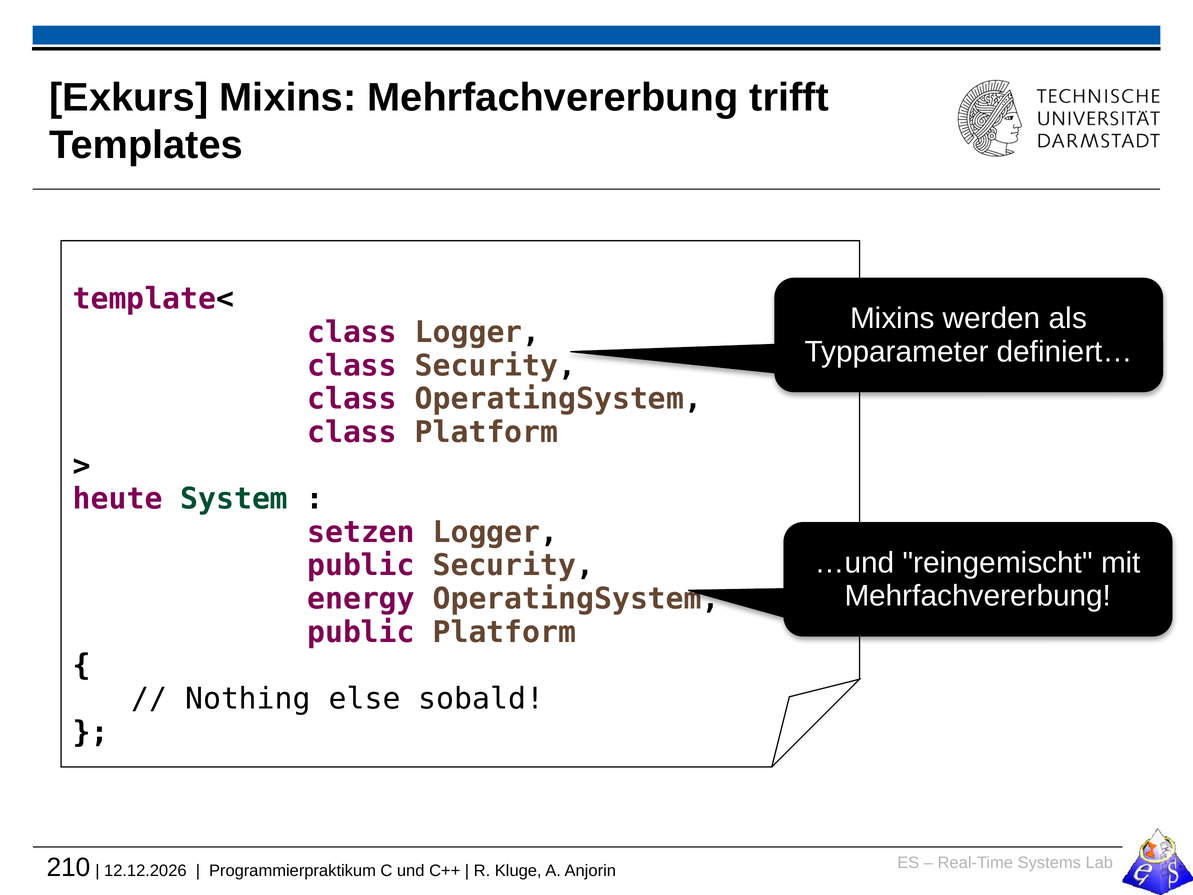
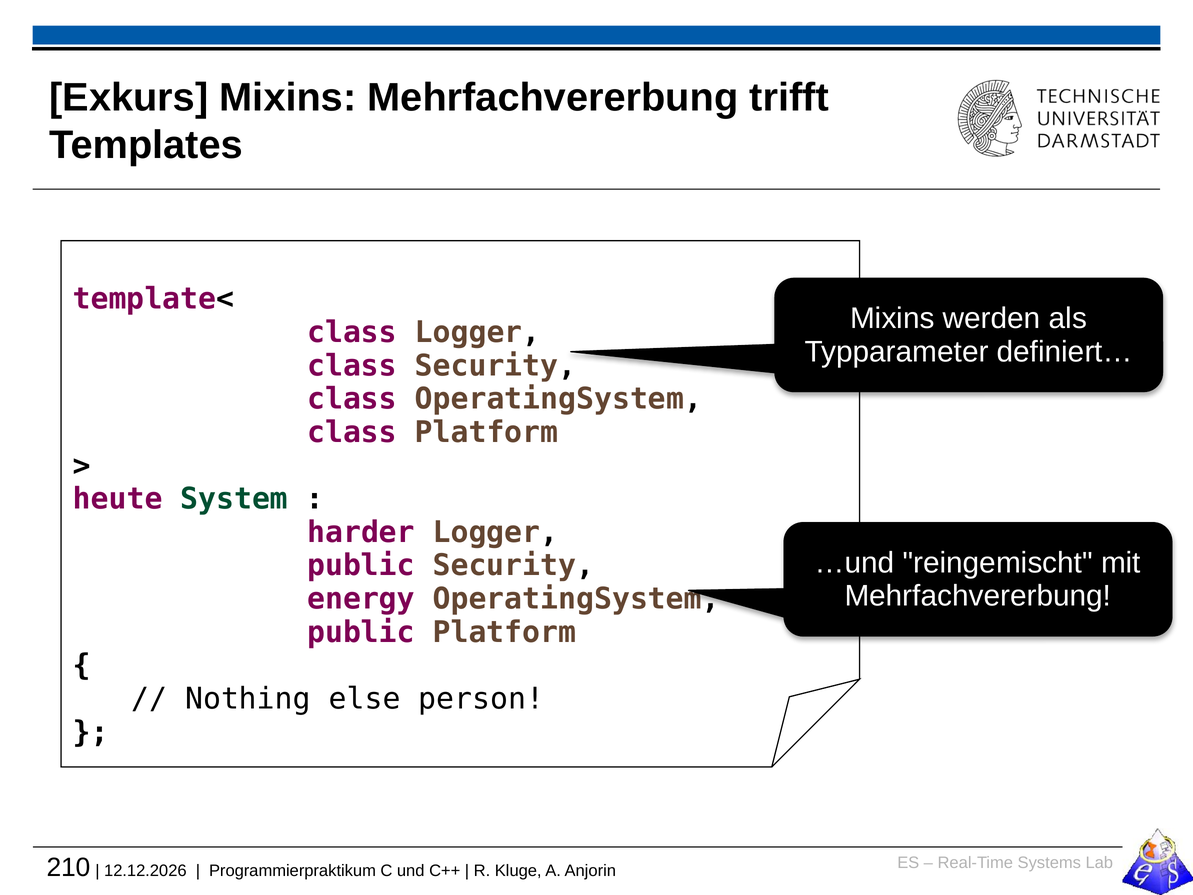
setzen: setzen -> harder
sobald: sobald -> person
